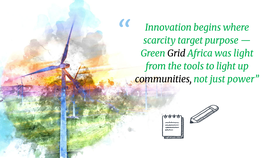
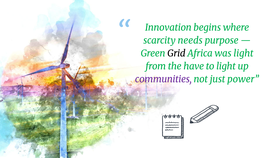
target: target -> needs
tools: tools -> have
communities colour: black -> purple
